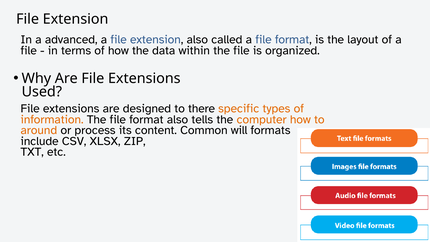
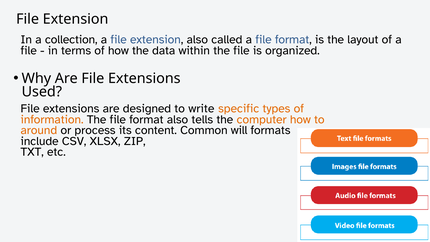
advanced: advanced -> collection
there: there -> write
